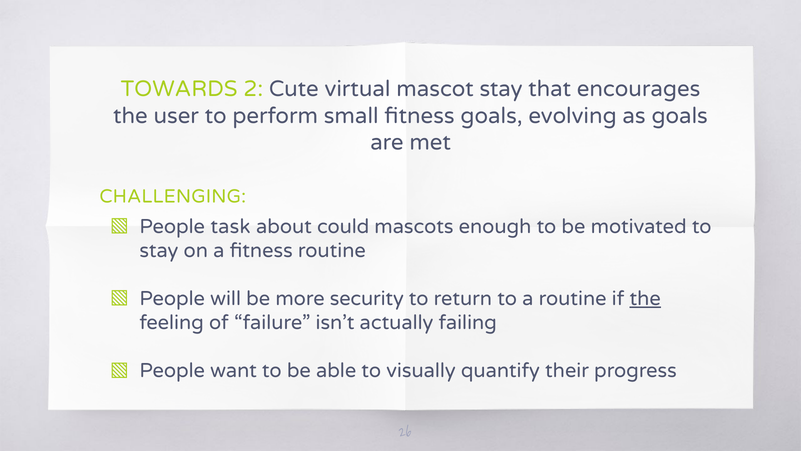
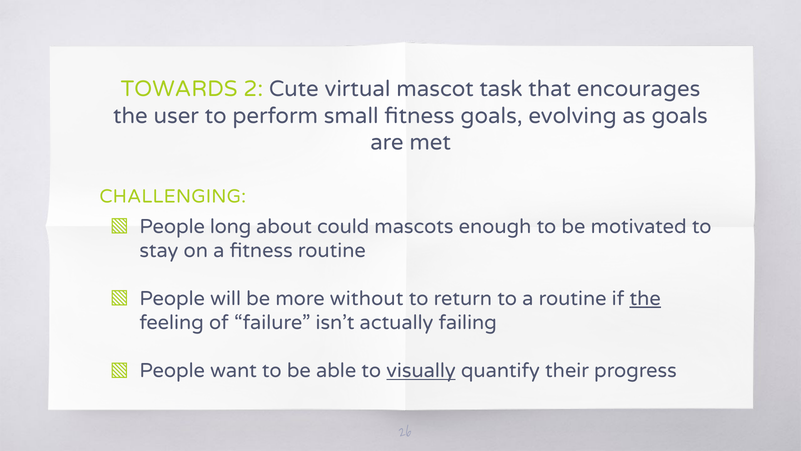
mascot stay: stay -> task
task: task -> long
security: security -> without
visually underline: none -> present
